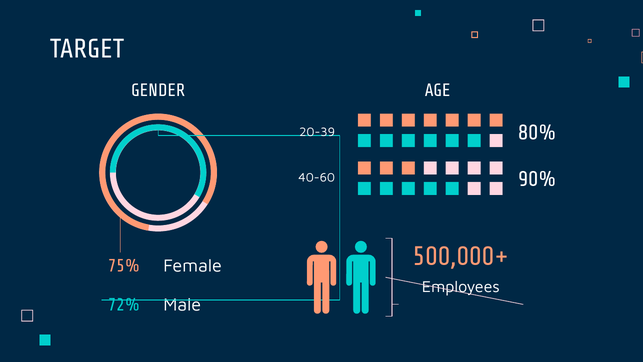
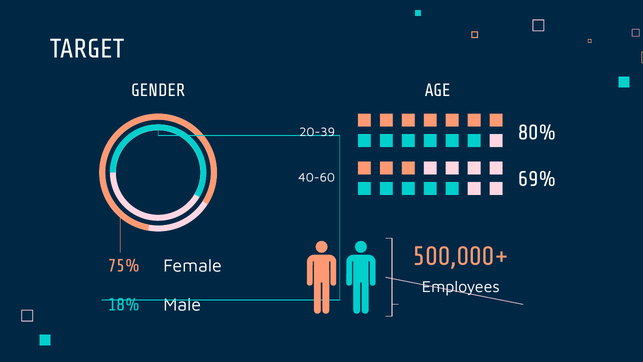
90%: 90% -> 69%
72%: 72% -> 18%
